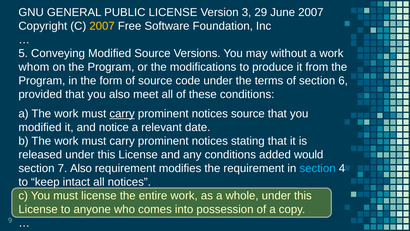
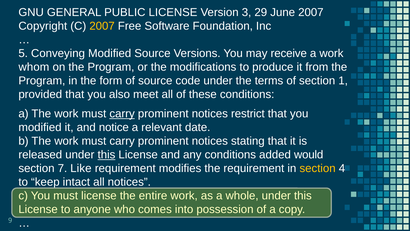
without: without -> receive
6: 6 -> 1
notices source: source -> restrict
this at (106, 154) underline: none -> present
7 Also: Also -> Like
section at (318, 168) colour: light blue -> yellow
